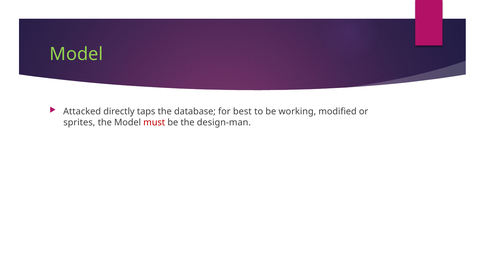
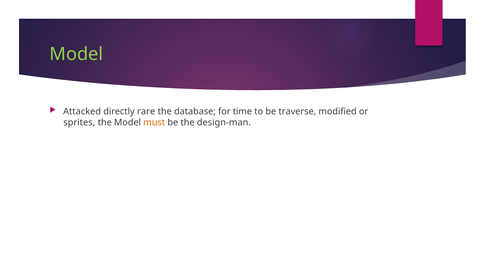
taps: taps -> rare
best: best -> time
working: working -> traverse
must colour: red -> orange
